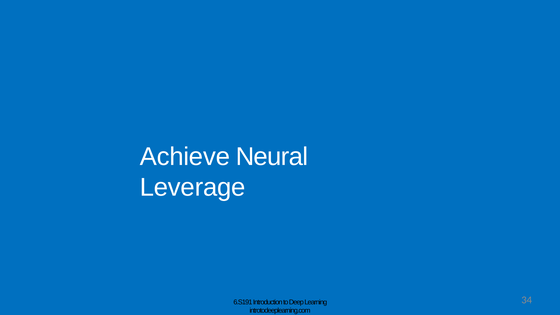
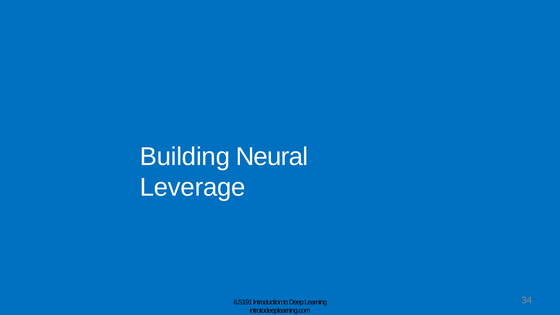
Achieve: Achieve -> Building
